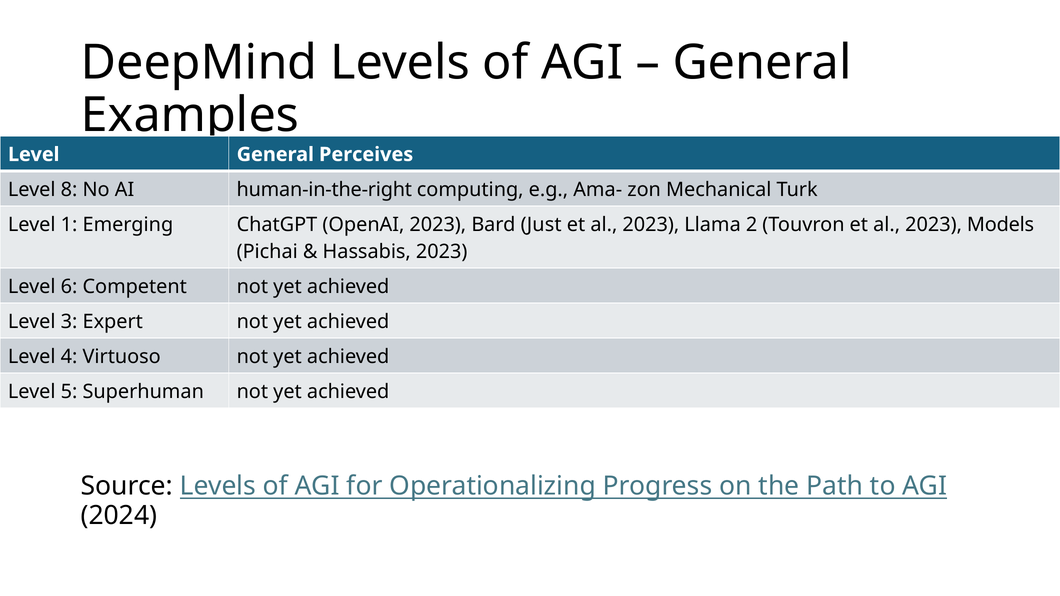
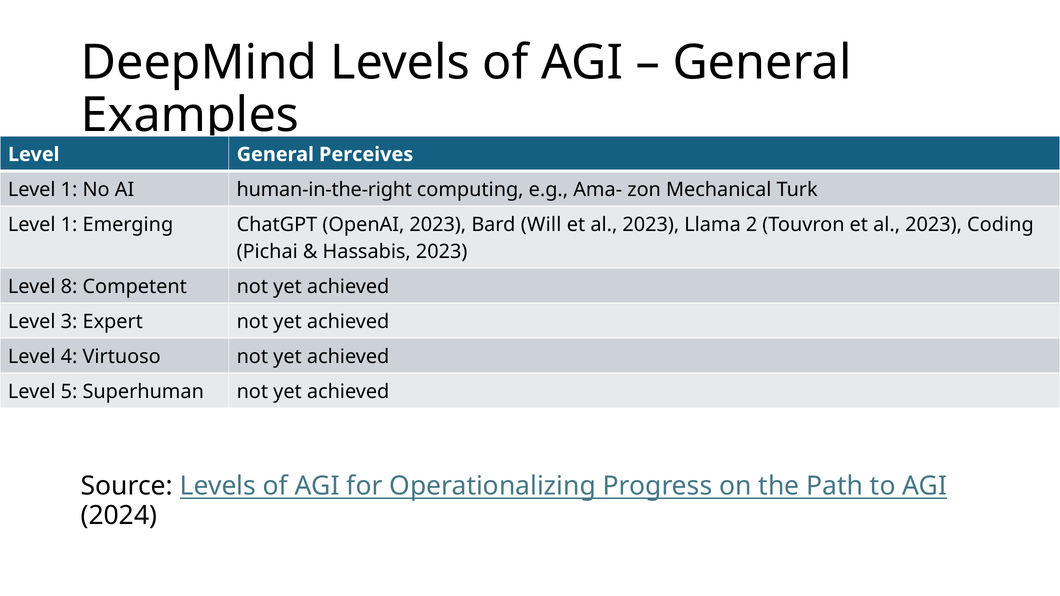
8 at (69, 190): 8 -> 1
Just: Just -> Will
Models: Models -> Coding
6: 6 -> 8
